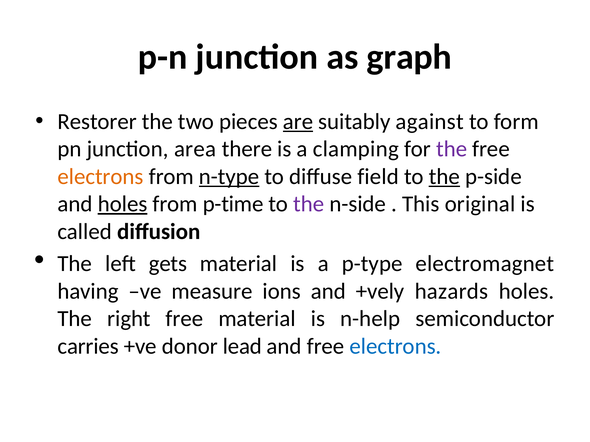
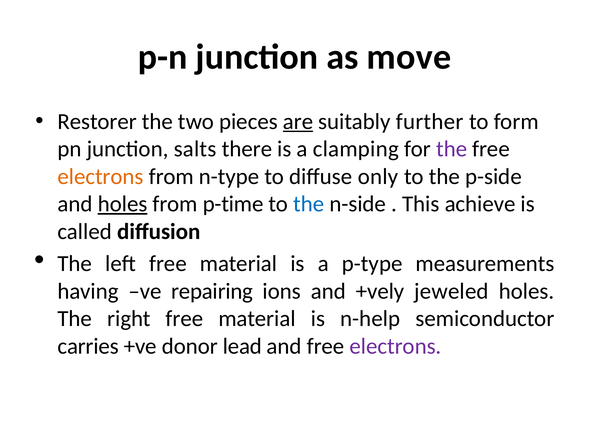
graph: graph -> move
against: against -> further
area: area -> salts
n-type underline: present -> none
field: field -> only
the at (444, 177) underline: present -> none
the at (309, 204) colour: purple -> blue
original: original -> achieve
left gets: gets -> free
electromagnet: electromagnet -> measurements
measure: measure -> repairing
hazards: hazards -> jeweled
electrons at (395, 347) colour: blue -> purple
